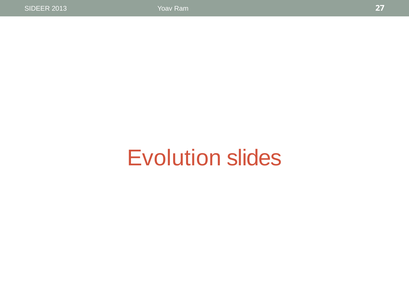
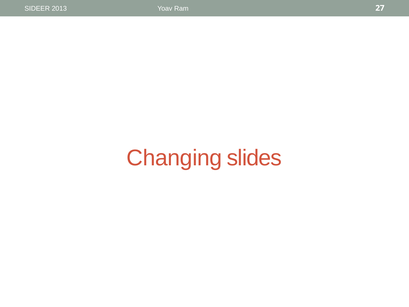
Evolution: Evolution -> Changing
